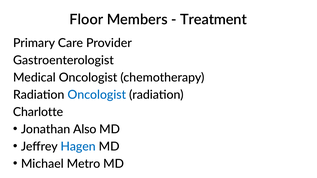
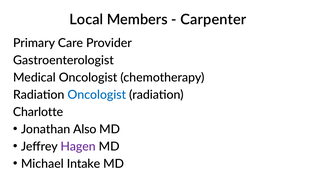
Floor: Floor -> Local
Treatment: Treatment -> Carpenter
Hagen colour: blue -> purple
Metro: Metro -> Intake
